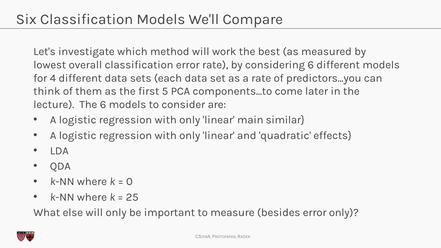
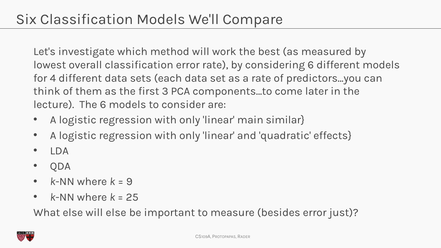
5: 5 -> 3
0: 0 -> 9
will only: only -> else
error only: only -> just
